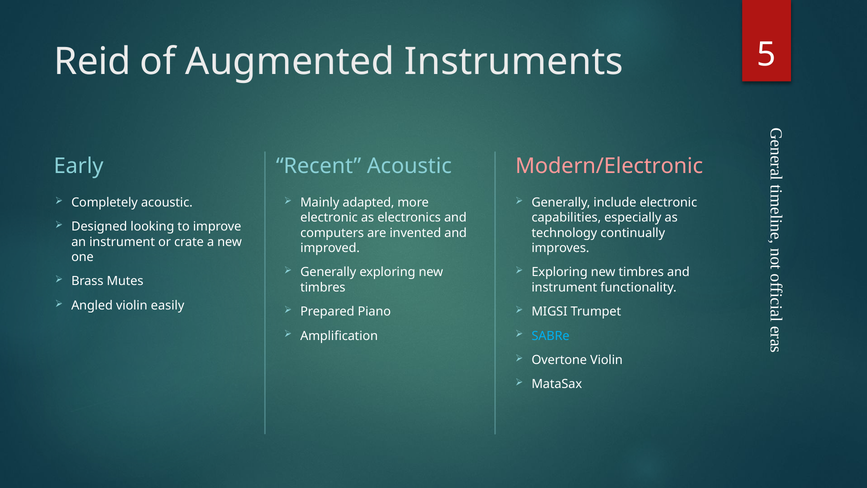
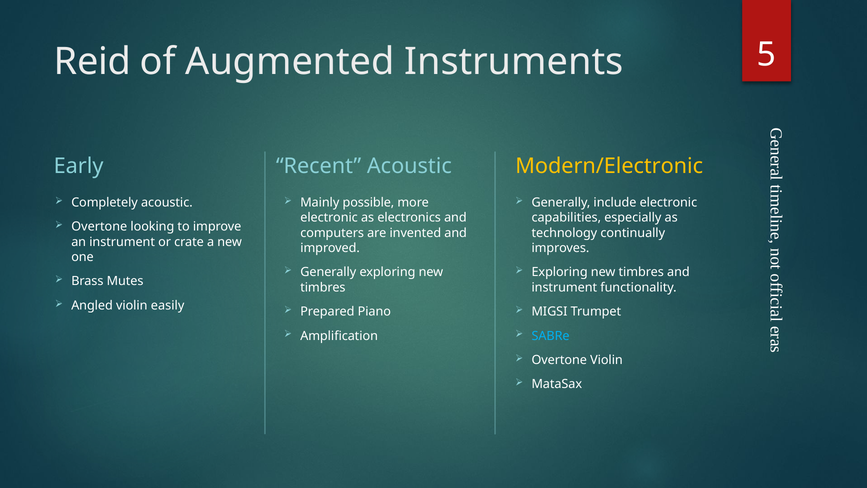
Modern/Electronic colour: pink -> yellow
adapted: adapted -> possible
Designed at (99, 227): Designed -> Overtone
